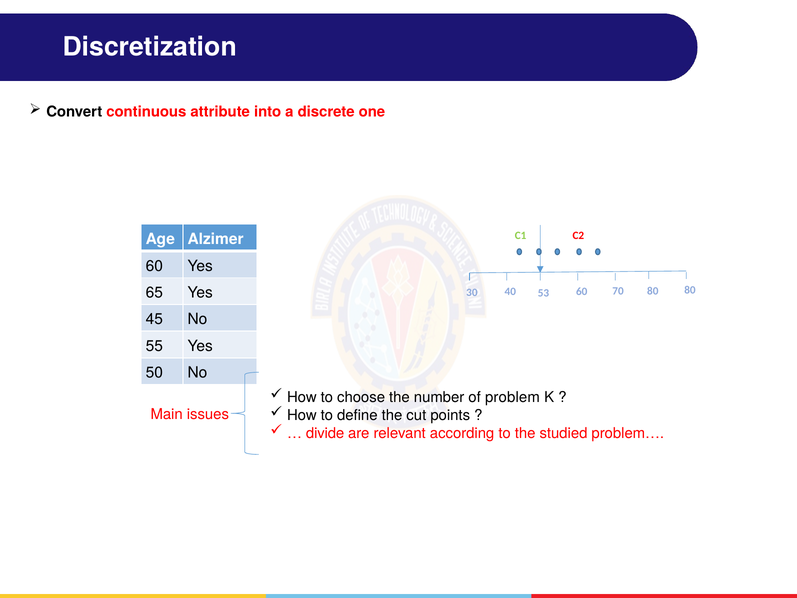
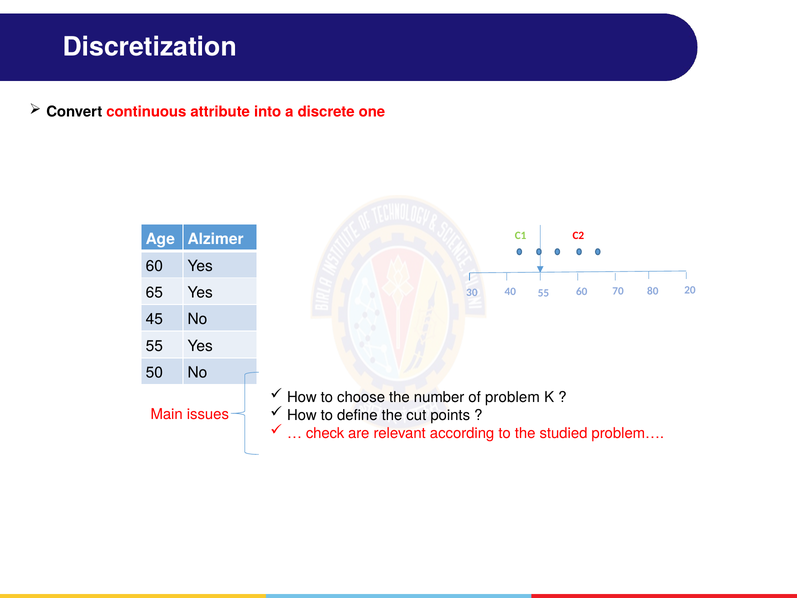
40 53: 53 -> 55
80 80: 80 -> 20
divide: divide -> check
